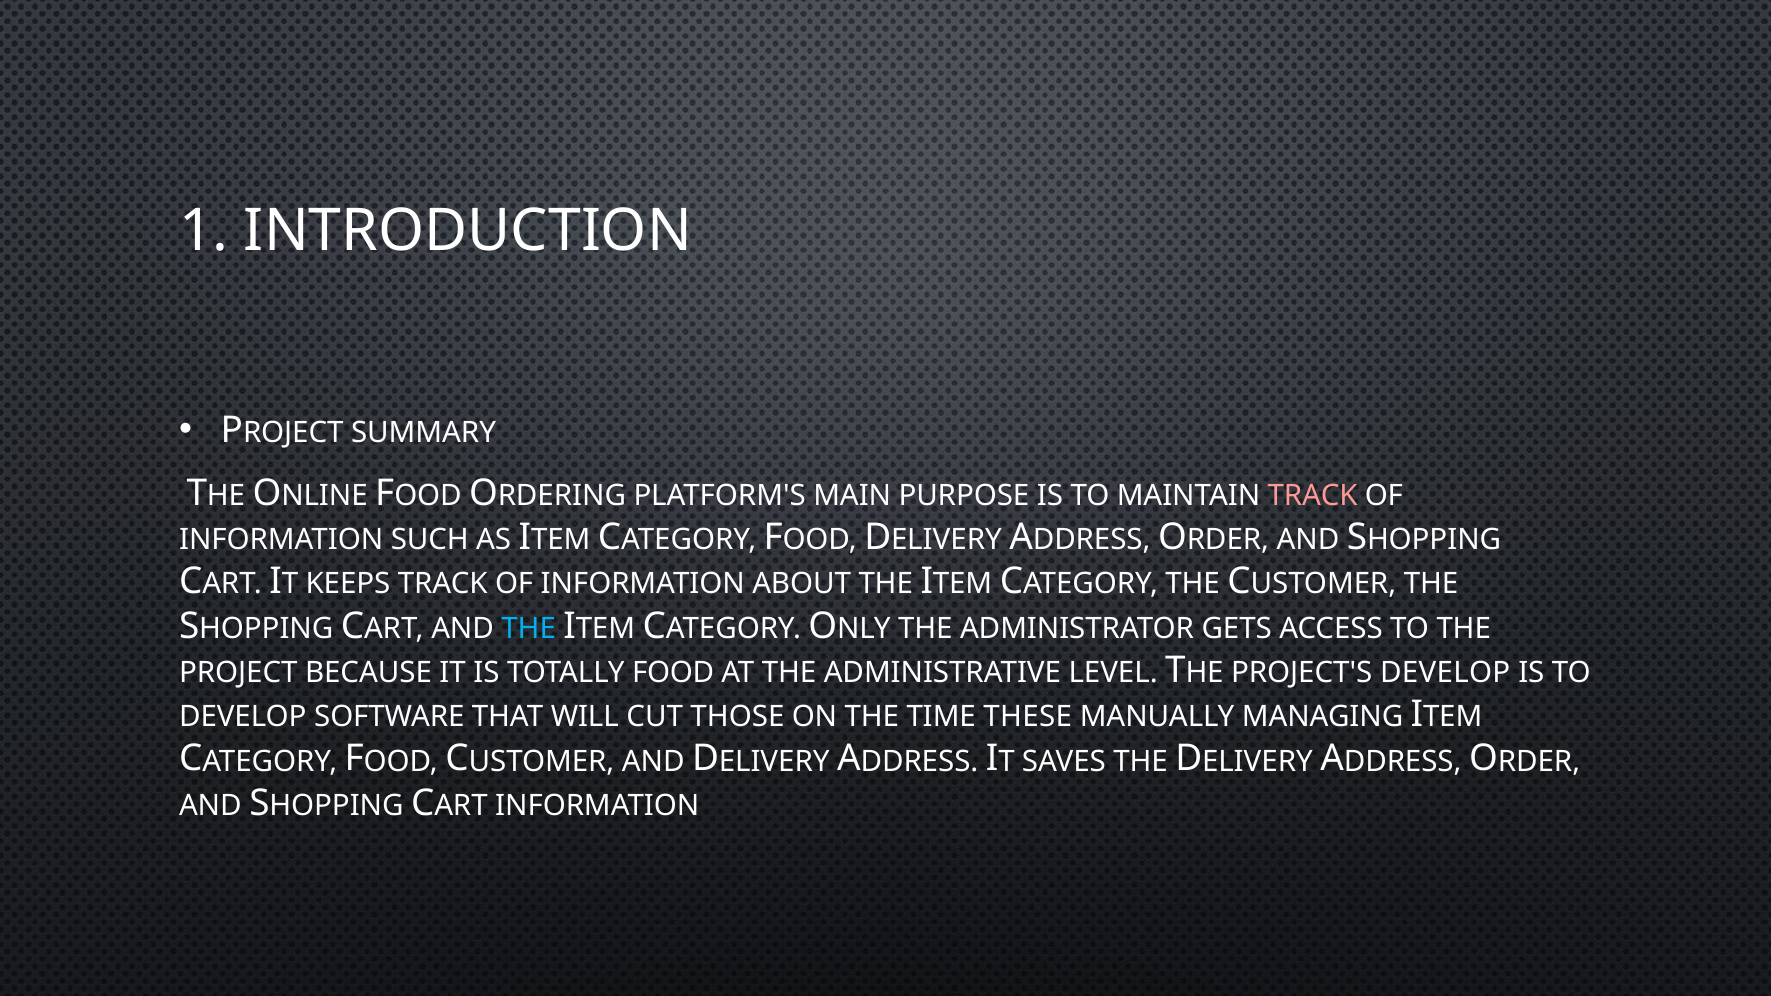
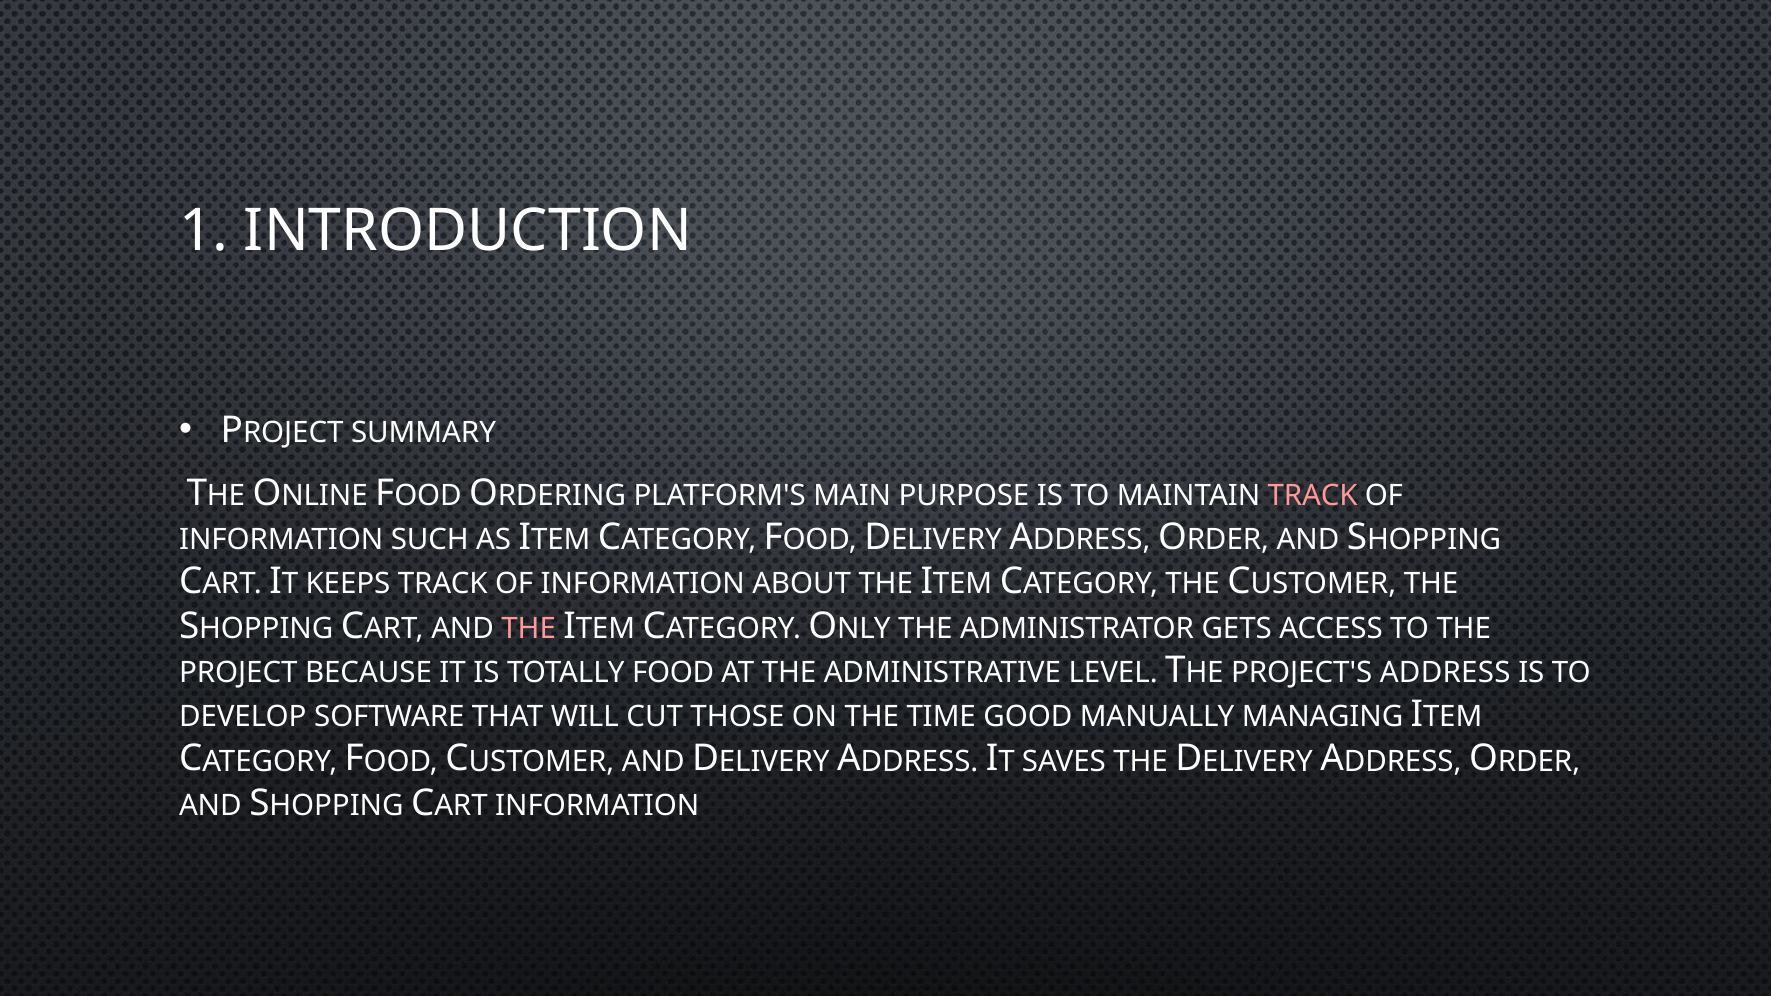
THE at (529, 629) colour: light blue -> pink
PROJECT'S DEVELOP: DEVELOP -> ADDRESS
THESE: THESE -> GOOD
